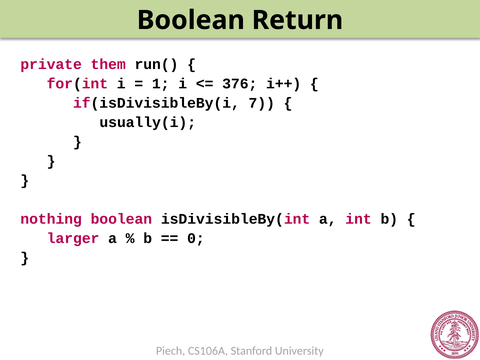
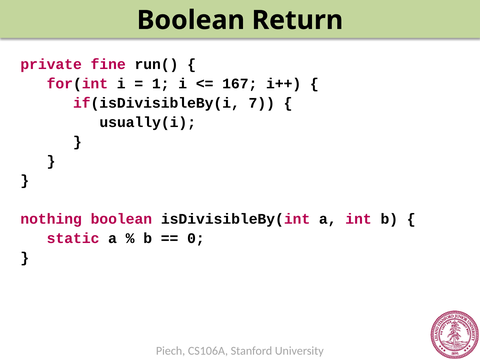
them: them -> fine
376: 376 -> 167
larger: larger -> static
